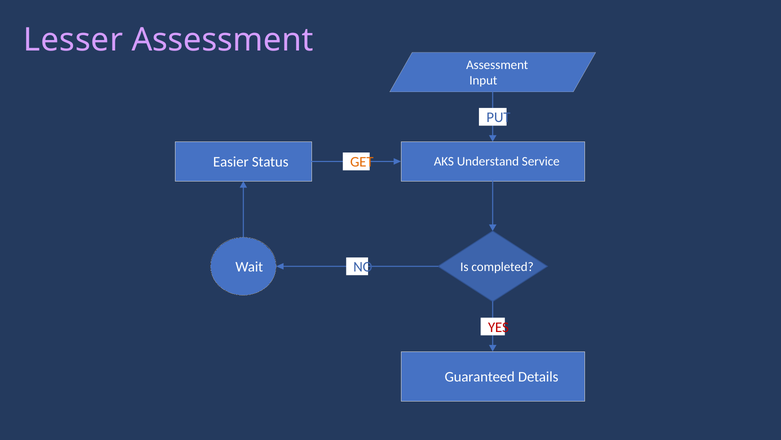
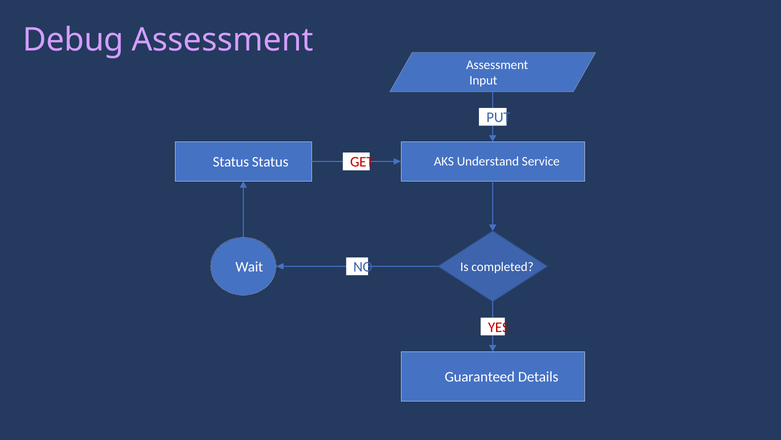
Lesser: Lesser -> Debug
Easier at (231, 162): Easier -> Status
GET colour: orange -> red
